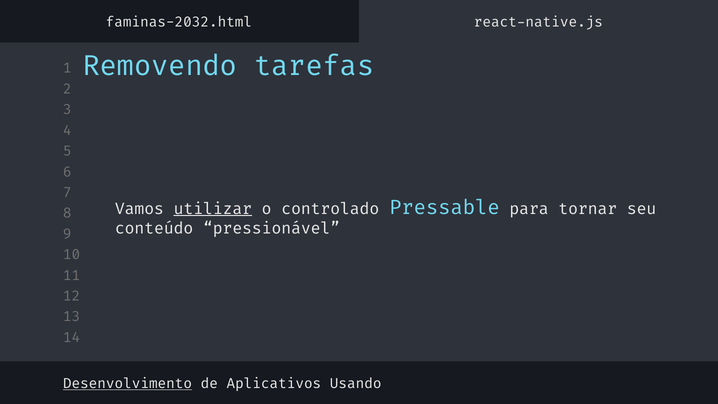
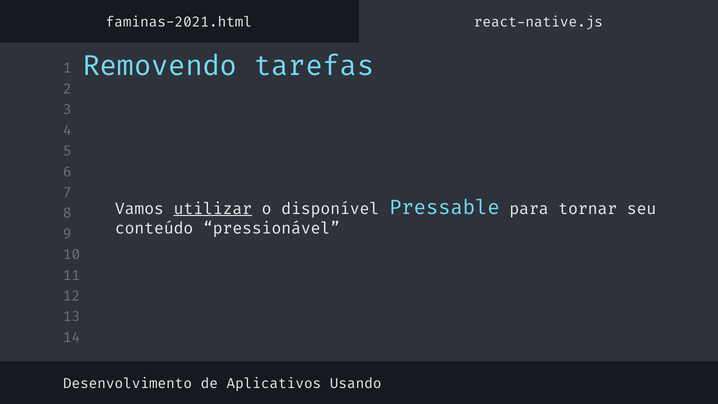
faminas-2032.html: faminas-2032.html -> faminas-2021.html
controlado: controlado -> disponível
Desenvolvimento underline: present -> none
